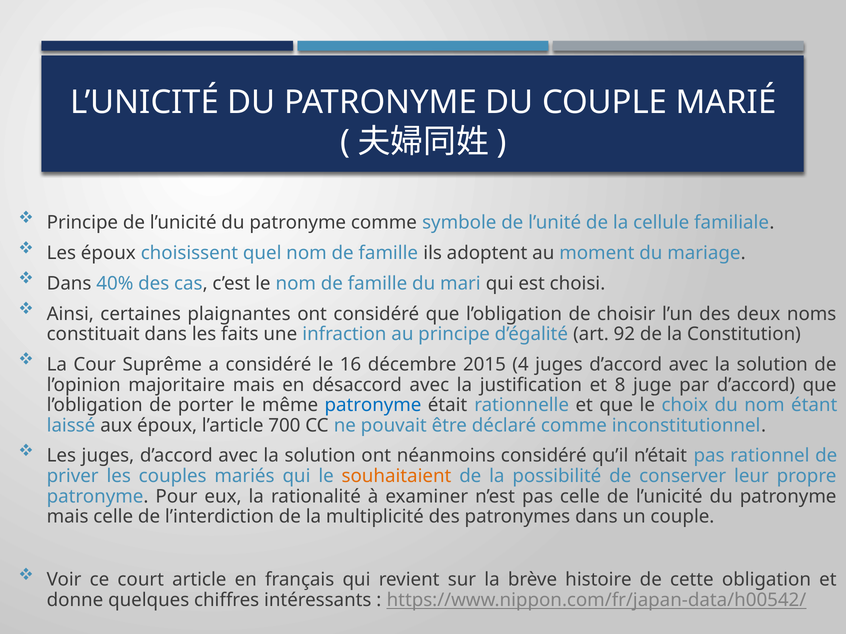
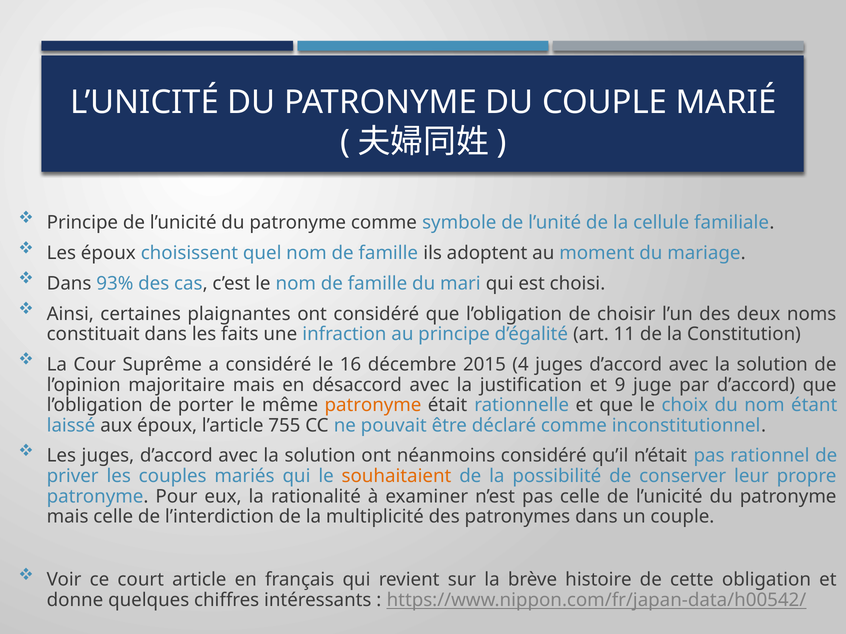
40%: 40% -> 93%
92: 92 -> 11
8: 8 -> 9
patronyme at (373, 405) colour: blue -> orange
700: 700 -> 755
